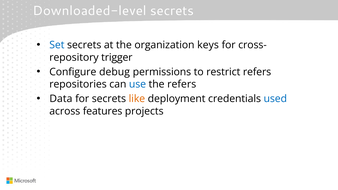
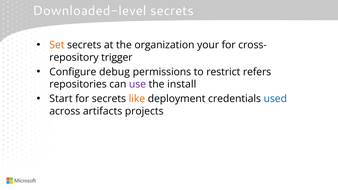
Set colour: blue -> orange
keys: keys -> your
use colour: blue -> purple
the refers: refers -> install
Data: Data -> Start
features: features -> artifacts
